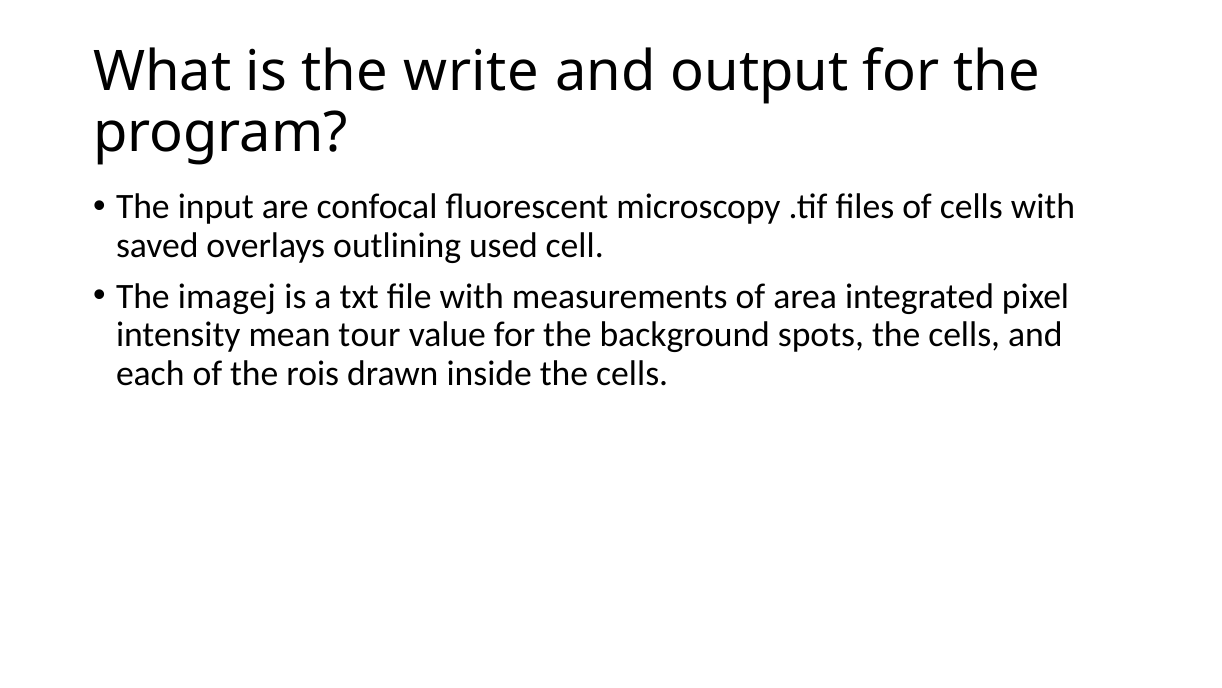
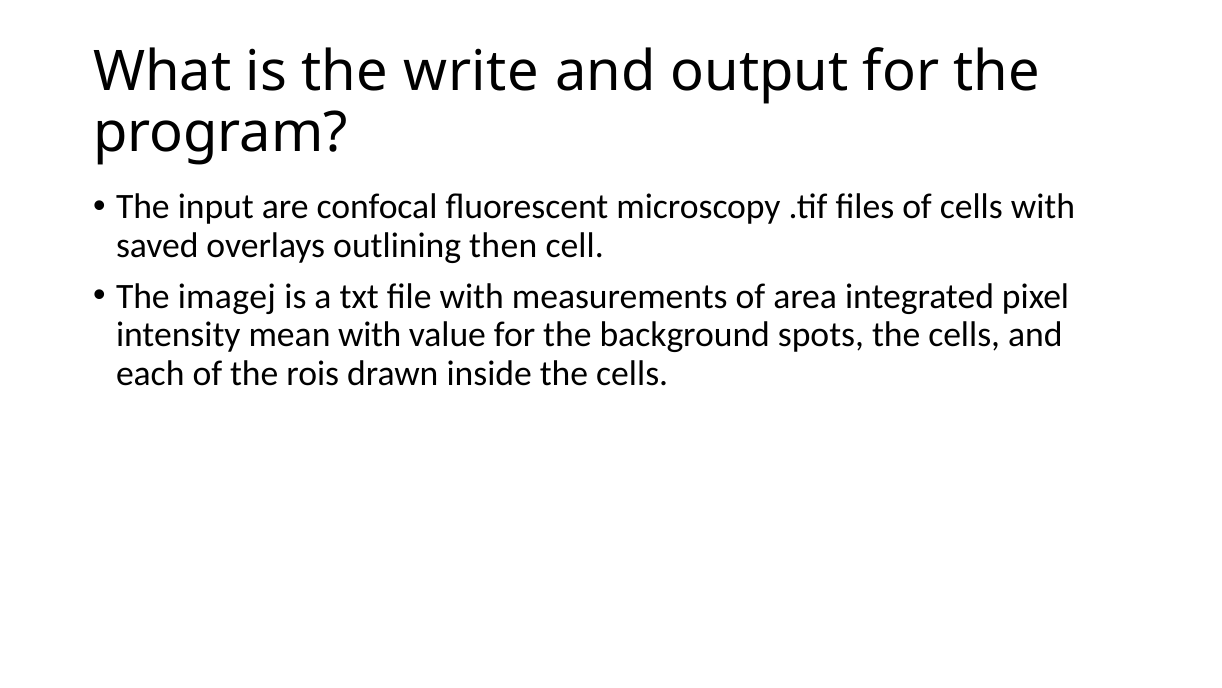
used: used -> then
mean tour: tour -> with
